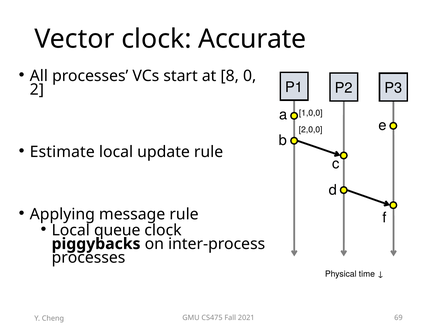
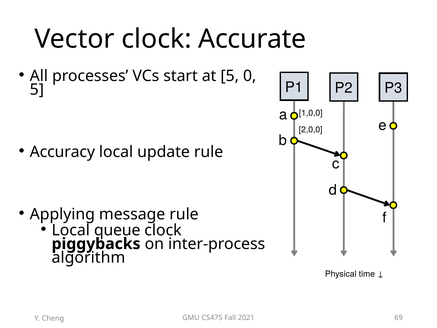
at 8: 8 -> 5
2 at (37, 90): 2 -> 5
Estimate: Estimate -> Accuracy
processes at (88, 257): processes -> algorithm
